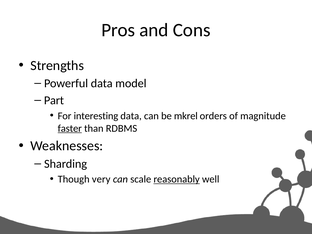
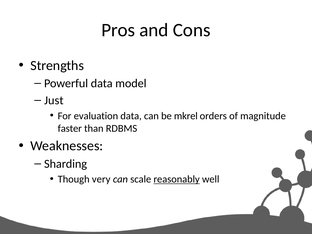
Part: Part -> Just
interesting: interesting -> evaluation
faster underline: present -> none
